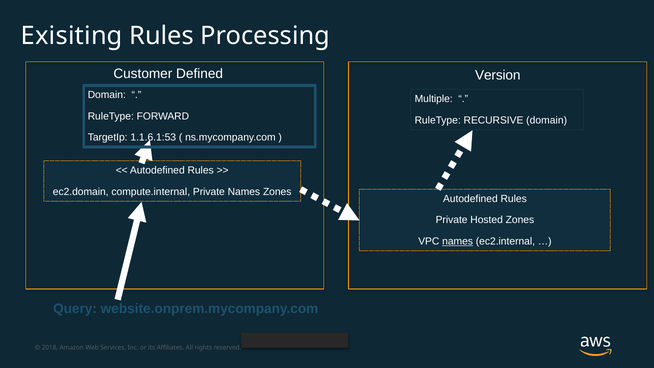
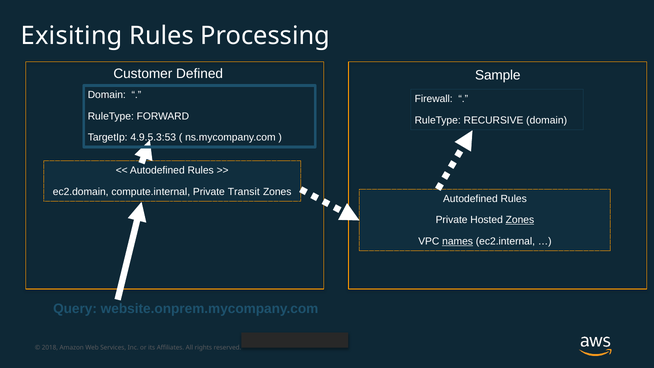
Version: Version -> Sample
Multiple: Multiple -> Firewall
1.1.6.1:53: 1.1.6.1:53 -> 4.9.5.3:53
Private Names: Names -> Transit
Zones at (520, 220) underline: none -> present
